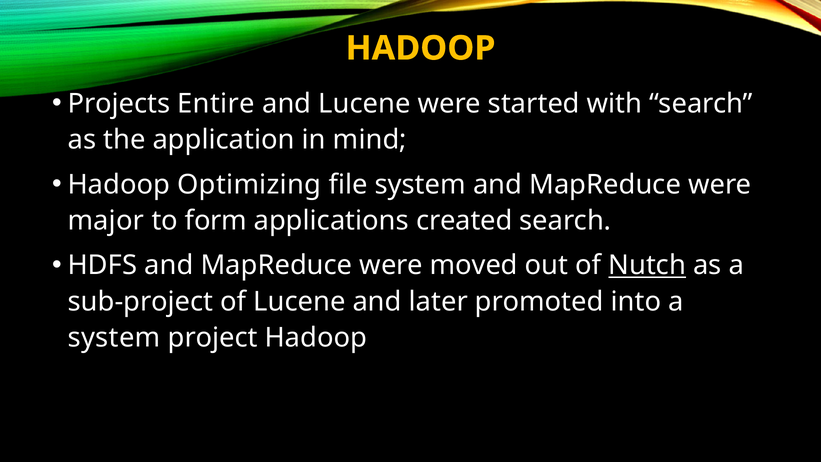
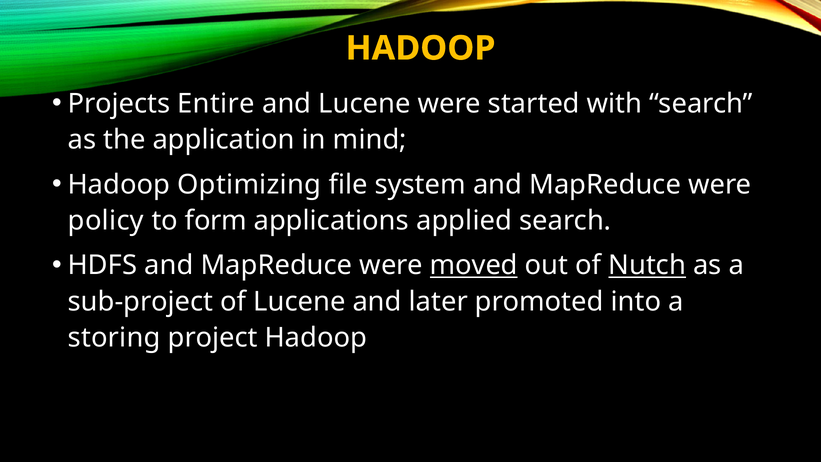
major: major -> policy
created: created -> applied
moved underline: none -> present
system at (114, 338): system -> storing
